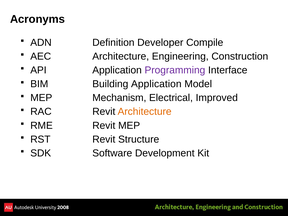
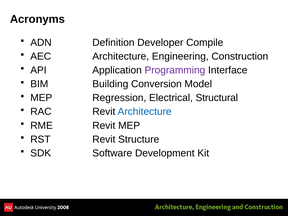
Building Application: Application -> Conversion
Mechanism: Mechanism -> Regression
Improved: Improved -> Structural
Architecture at (145, 112) colour: orange -> blue
